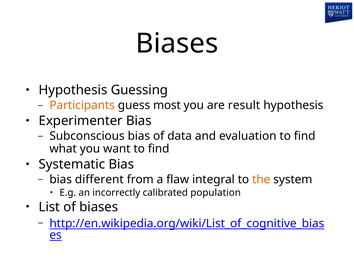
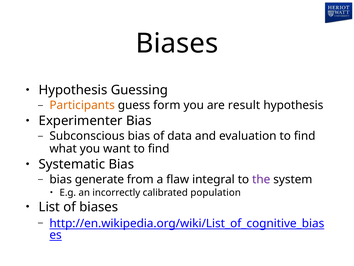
most: most -> form
different: different -> generate
the colour: orange -> purple
